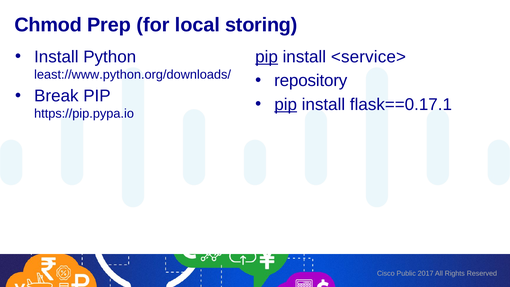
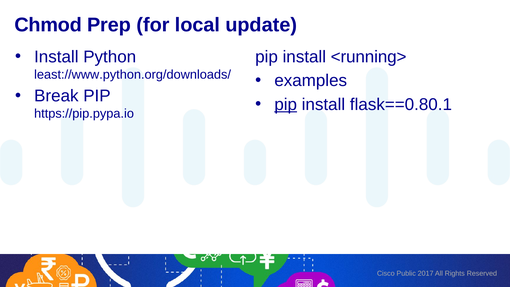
storing: storing -> update
pip at (267, 57) underline: present -> none
<service>: <service> -> <running>
repository: repository -> examples
flask==0.17.1: flask==0.17.1 -> flask==0.80.1
